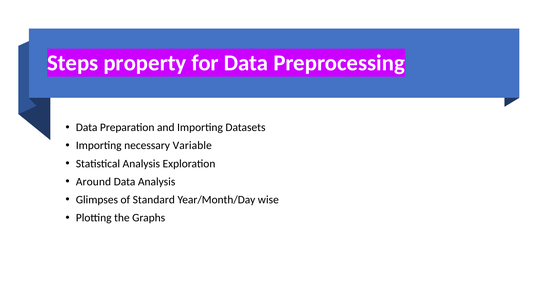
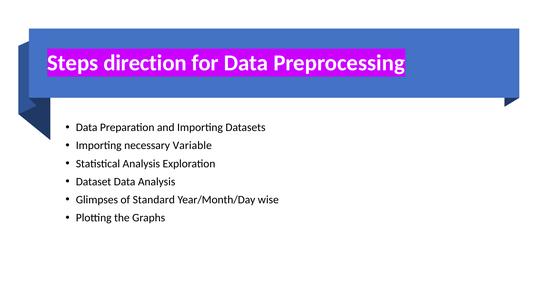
property: property -> direction
Around: Around -> Dataset
